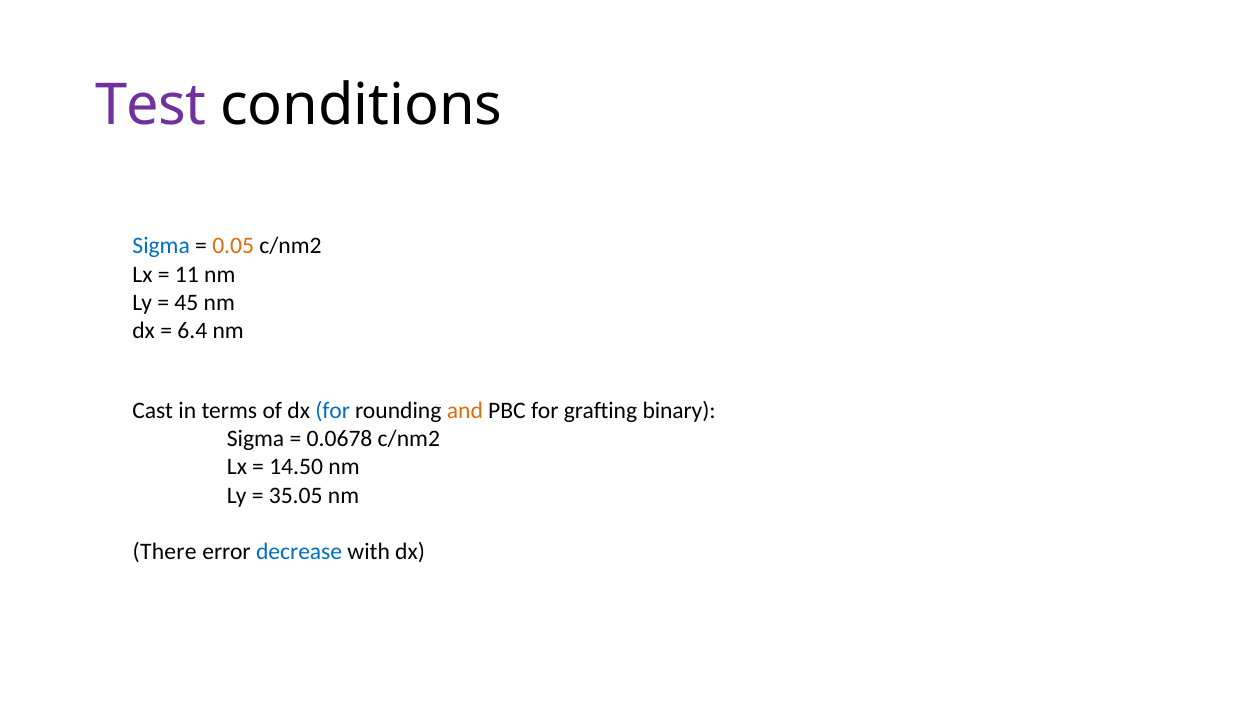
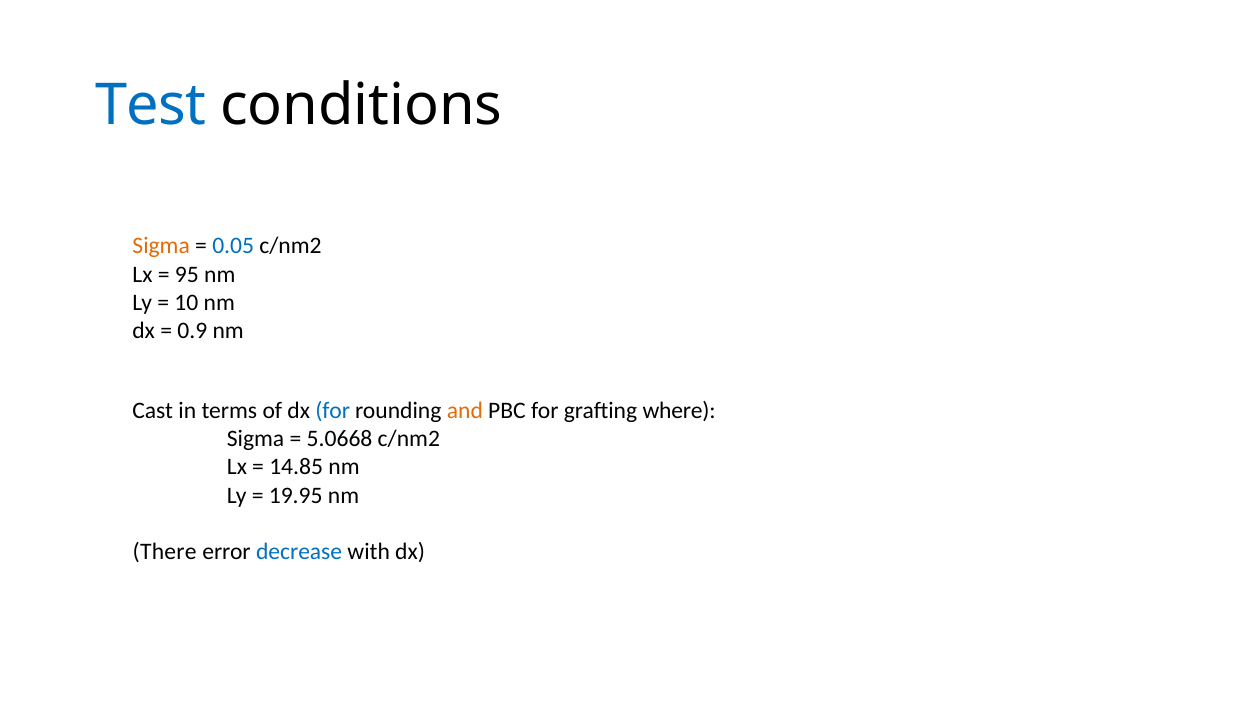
Test colour: purple -> blue
Sigma at (161, 246) colour: blue -> orange
0.05 colour: orange -> blue
11: 11 -> 95
45: 45 -> 10
6.4: 6.4 -> 0.9
binary: binary -> where
0.0678: 0.0678 -> 5.0668
14.50: 14.50 -> 14.85
35.05: 35.05 -> 19.95
